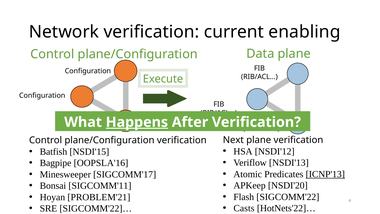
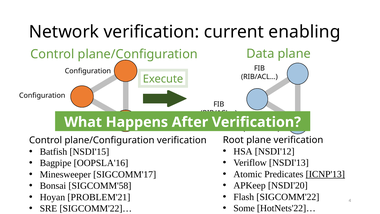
Happens underline: present -> none
Next: Next -> Root
SIGCOMM'11: SIGCOMM'11 -> SIGCOMM'58
Casts: Casts -> Some
